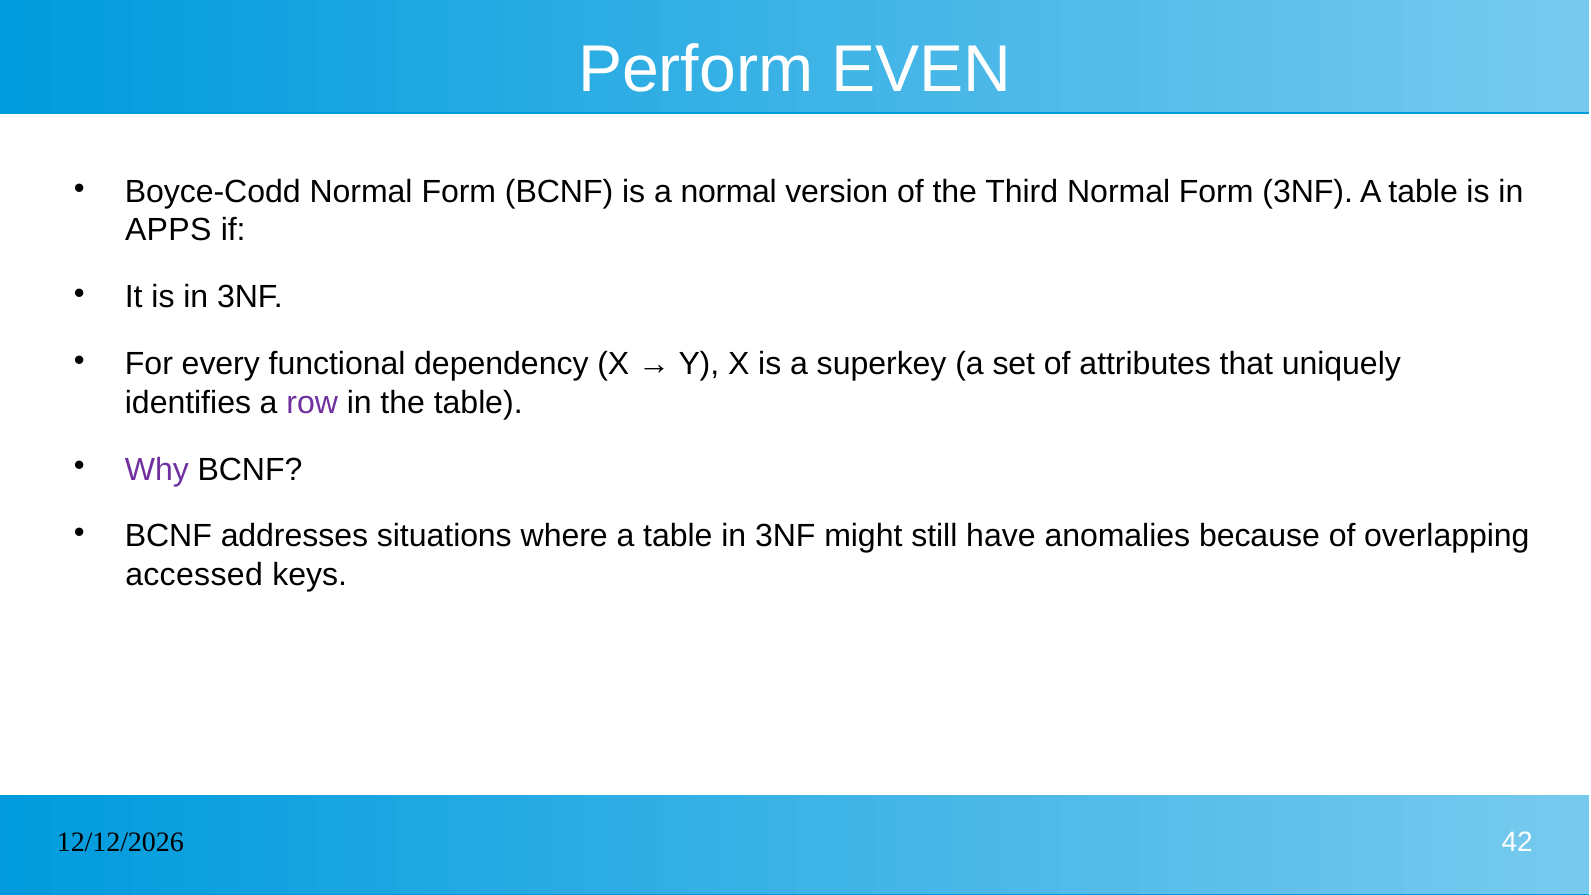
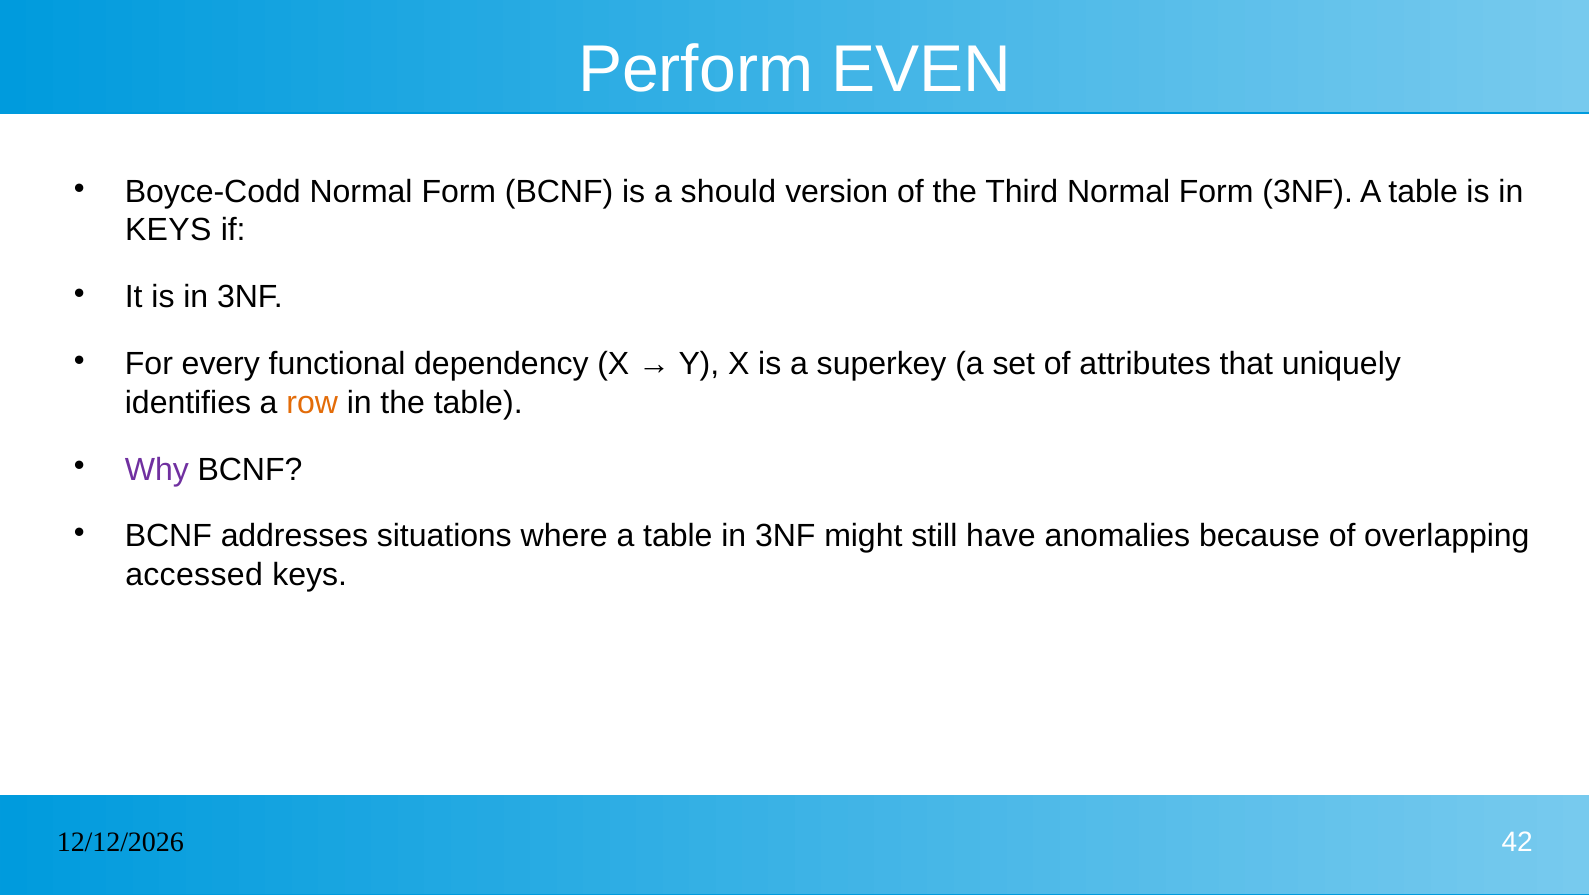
a normal: normal -> should
APPS at (168, 230): APPS -> KEYS
row colour: purple -> orange
